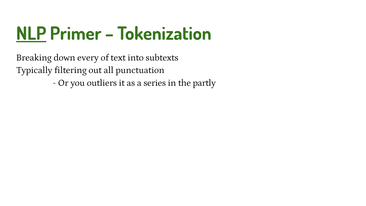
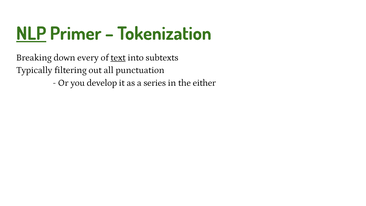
text underline: none -> present
outliers: outliers -> develop
partly: partly -> either
